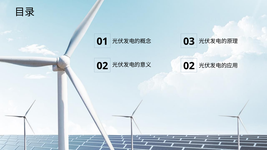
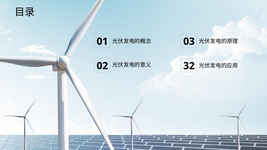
02 at (189, 66): 02 -> 32
